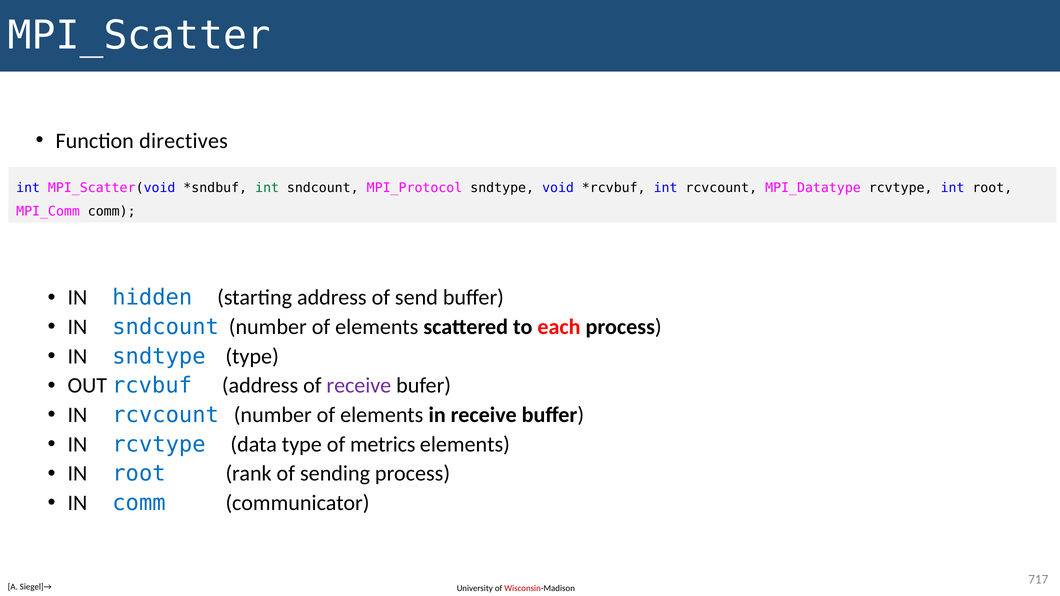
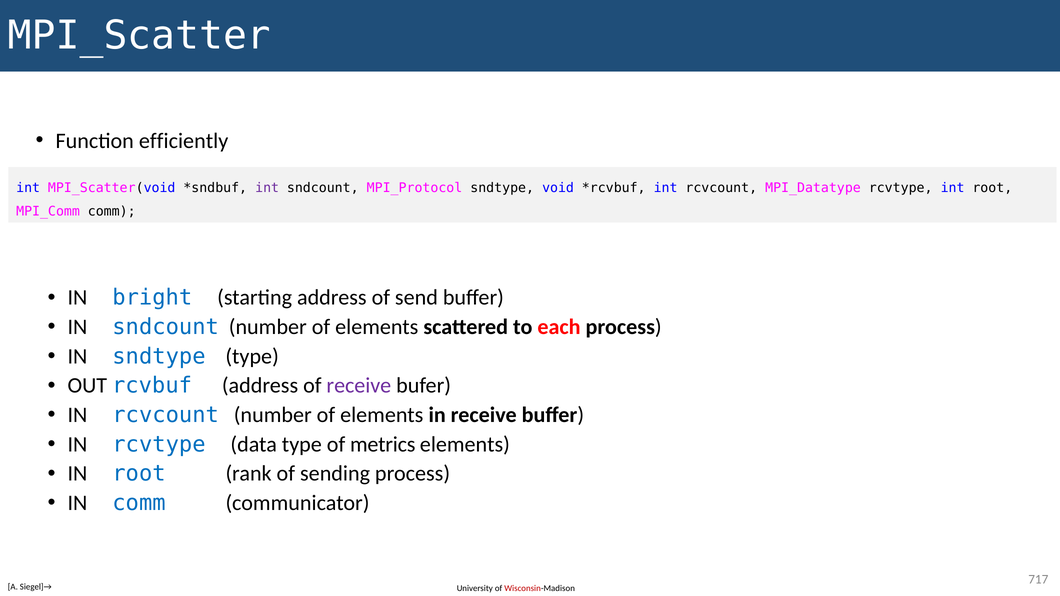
directives: directives -> efficiently
int at (267, 188) colour: green -> purple
hidden: hidden -> bright
